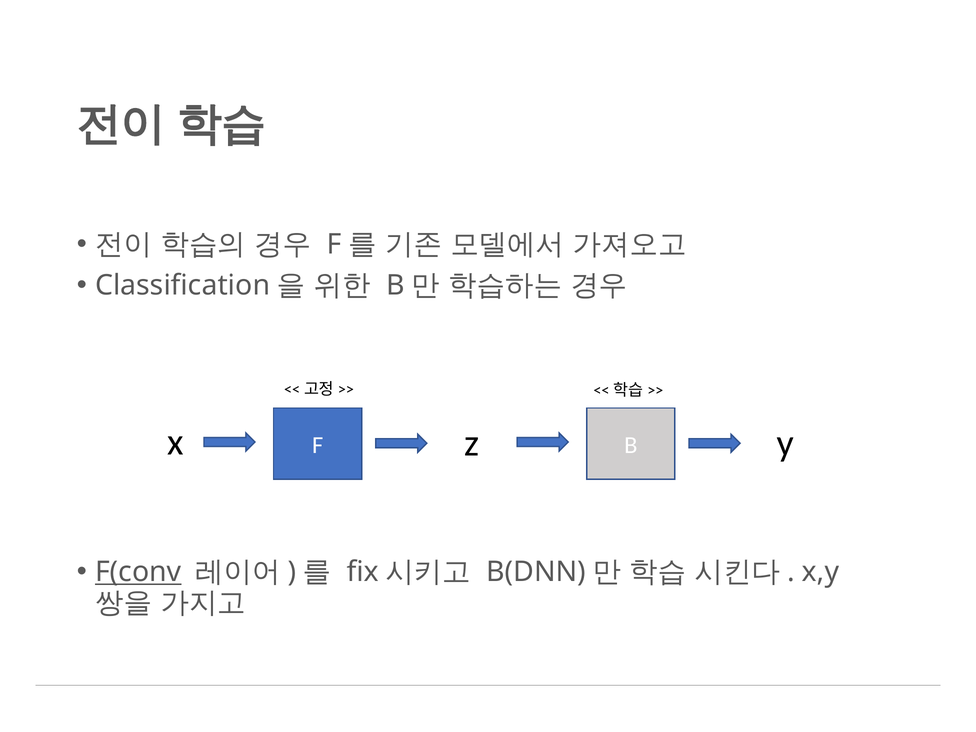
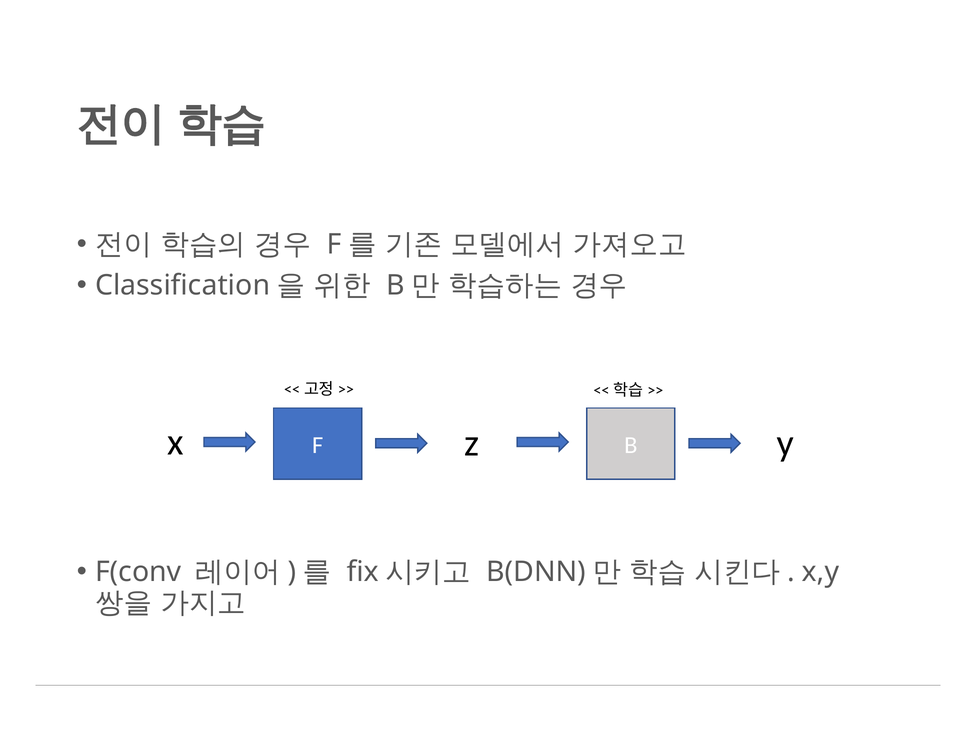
F(conv underline: present -> none
